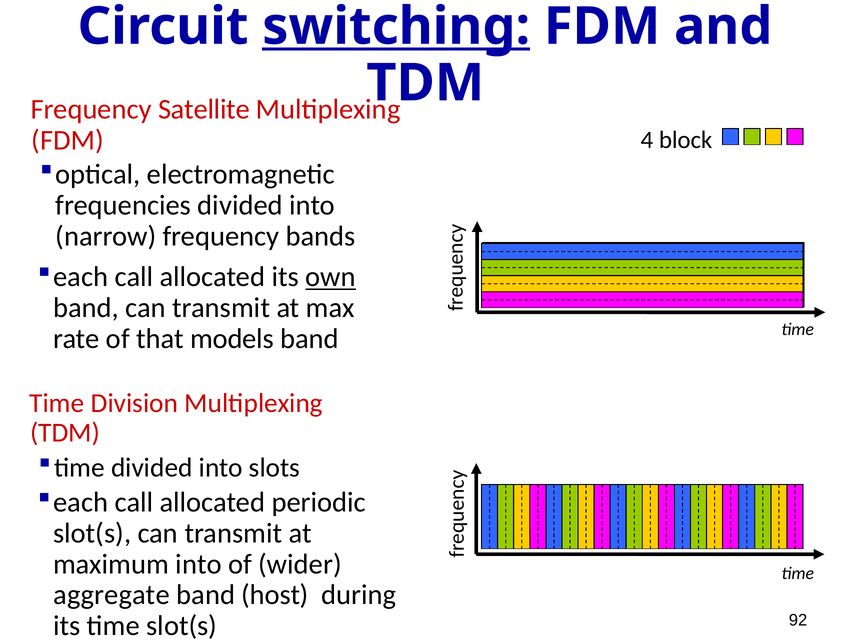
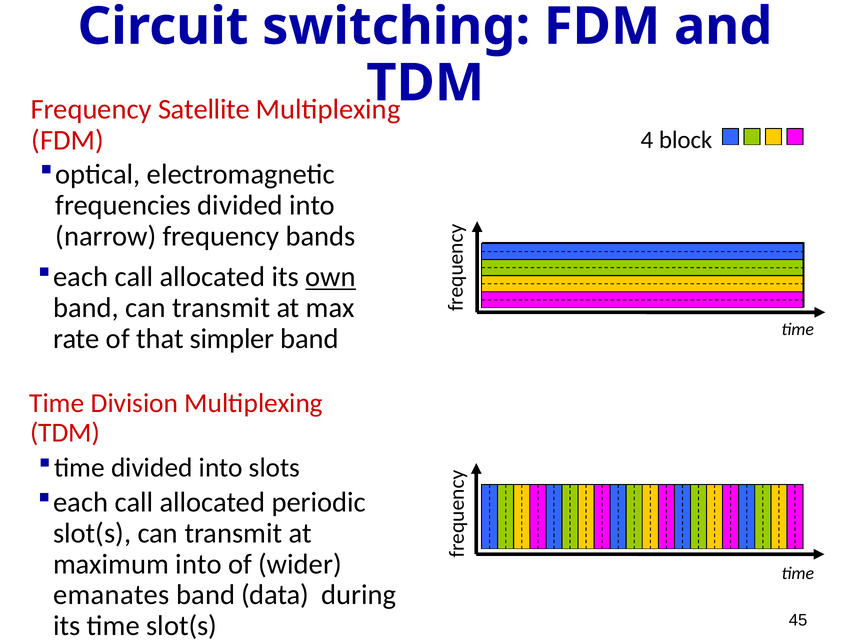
switching underline: present -> none
models: models -> simpler
aggregate: aggregate -> emanates
host: host -> data
92: 92 -> 45
